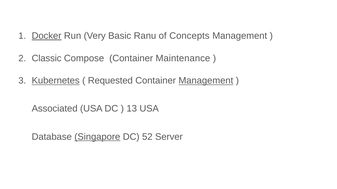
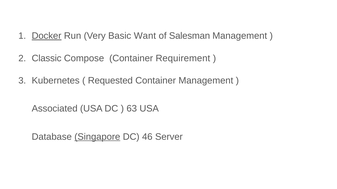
Ranu: Ranu -> Want
Concepts: Concepts -> Salesman
Maintenance: Maintenance -> Requirement
Kubernetes underline: present -> none
Management at (206, 81) underline: present -> none
13: 13 -> 63
52: 52 -> 46
